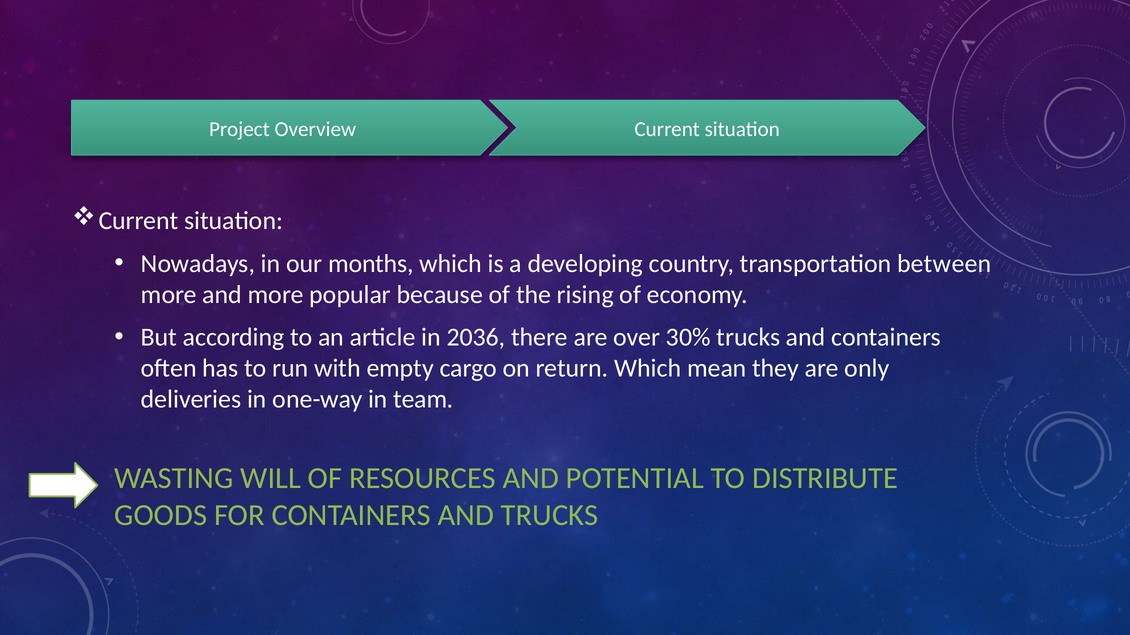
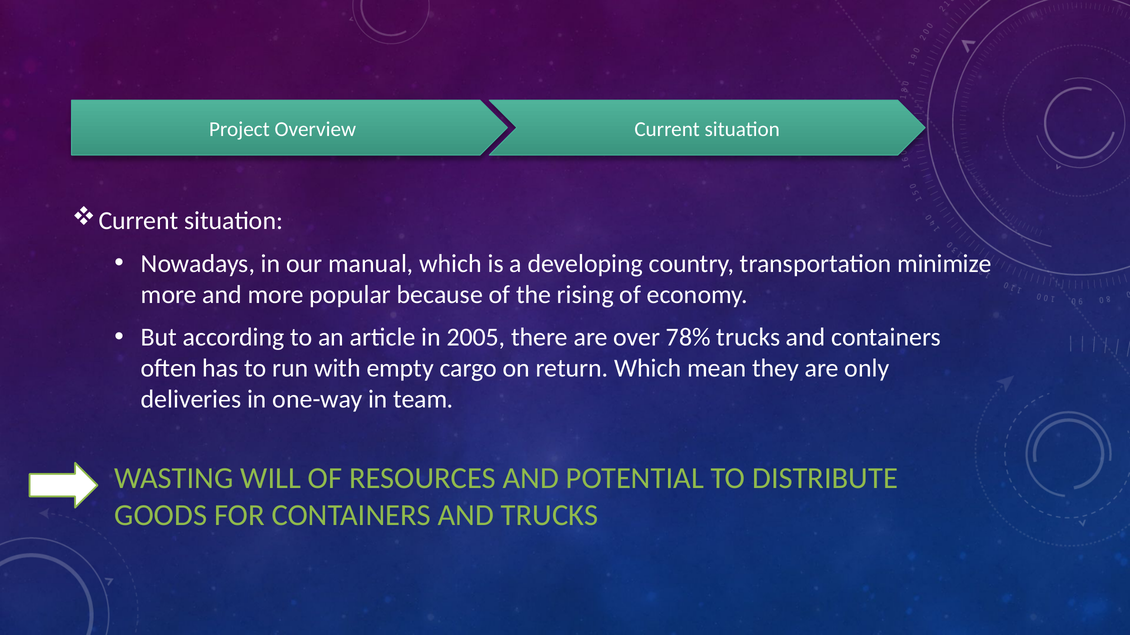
months: months -> manual
between: between -> minimize
2036: 2036 -> 2005
30%: 30% -> 78%
